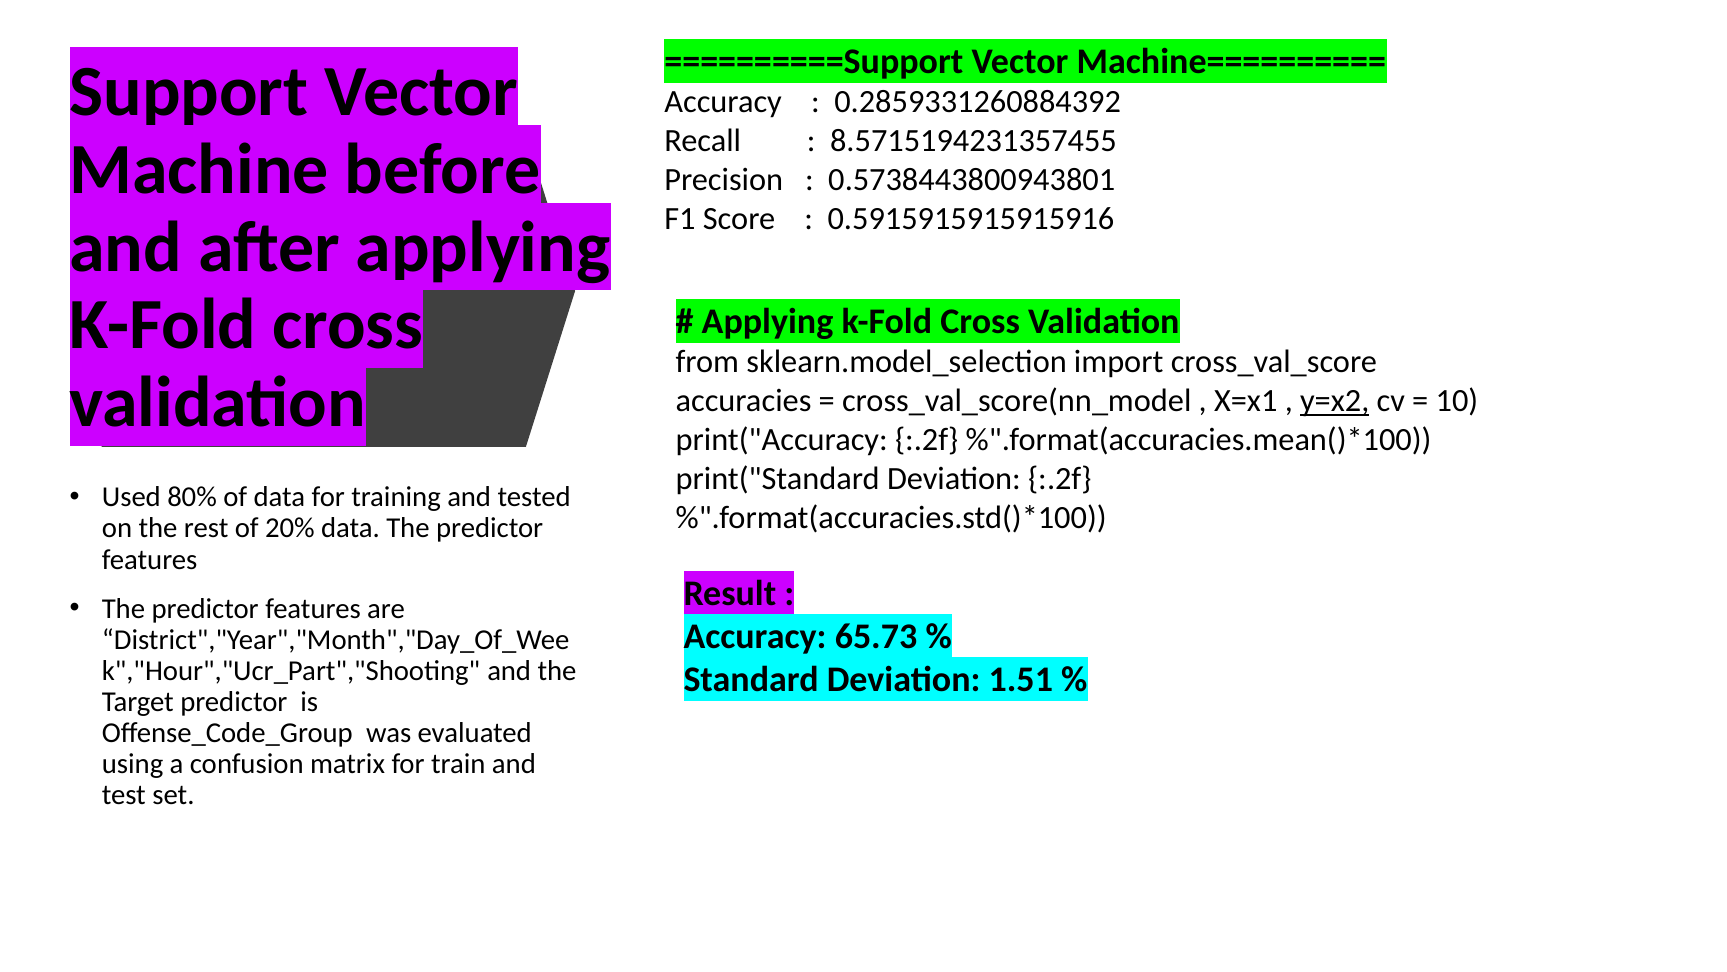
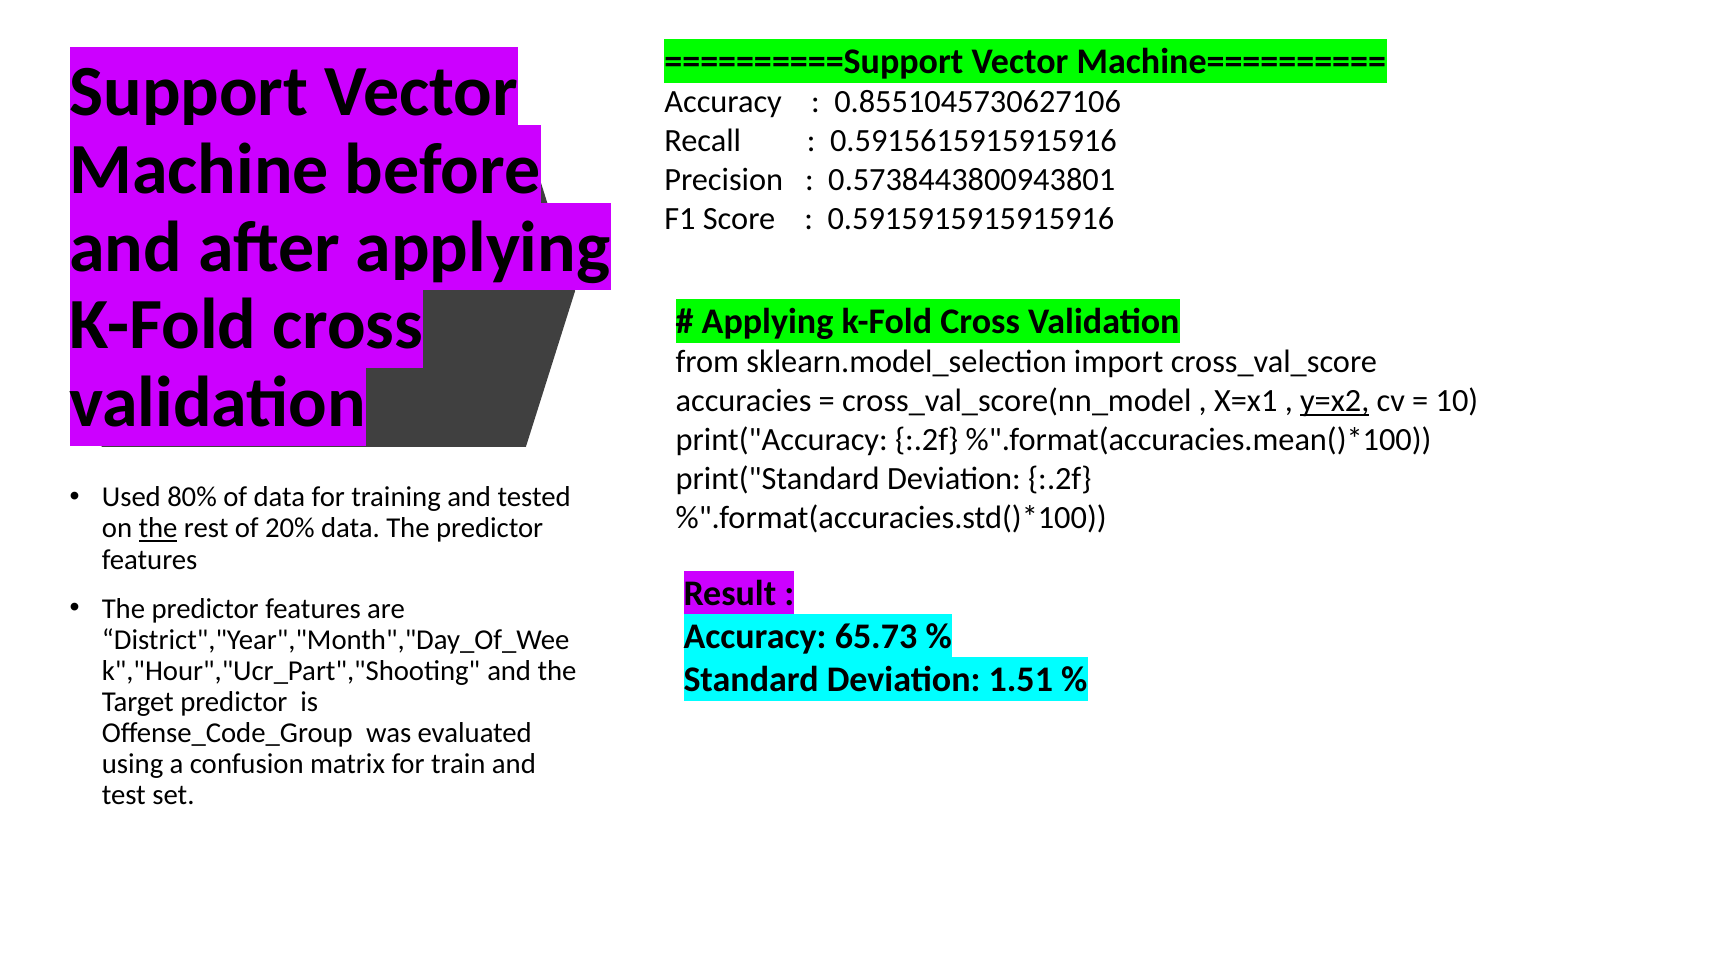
0.2859331260884392: 0.2859331260884392 -> 0.8551045730627106
8.5715194231357455: 8.5715194231357455 -> 0.5915615915915916
the at (158, 528) underline: none -> present
